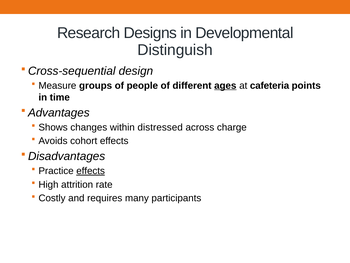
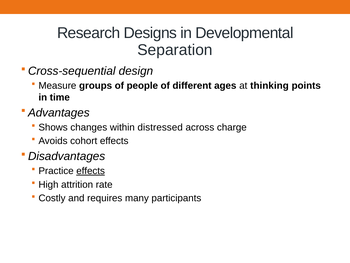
Distinguish: Distinguish -> Separation
ages underline: present -> none
cafeteria: cafeteria -> thinking
